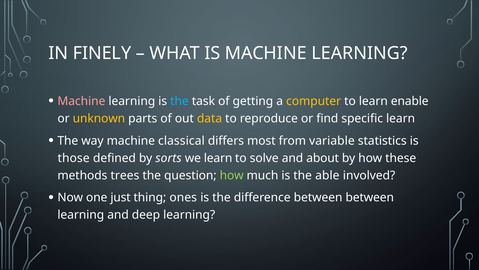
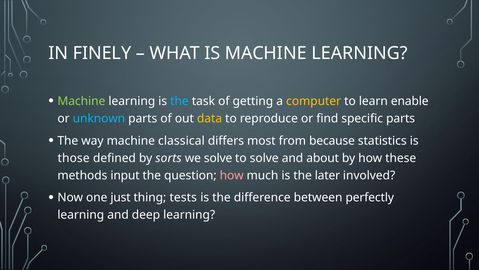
Machine at (81, 101) colour: pink -> light green
unknown colour: yellow -> light blue
specific learn: learn -> parts
variable: variable -> because
we learn: learn -> solve
trees: trees -> input
how at (232, 175) colour: light green -> pink
able: able -> later
ones: ones -> tests
between between: between -> perfectly
